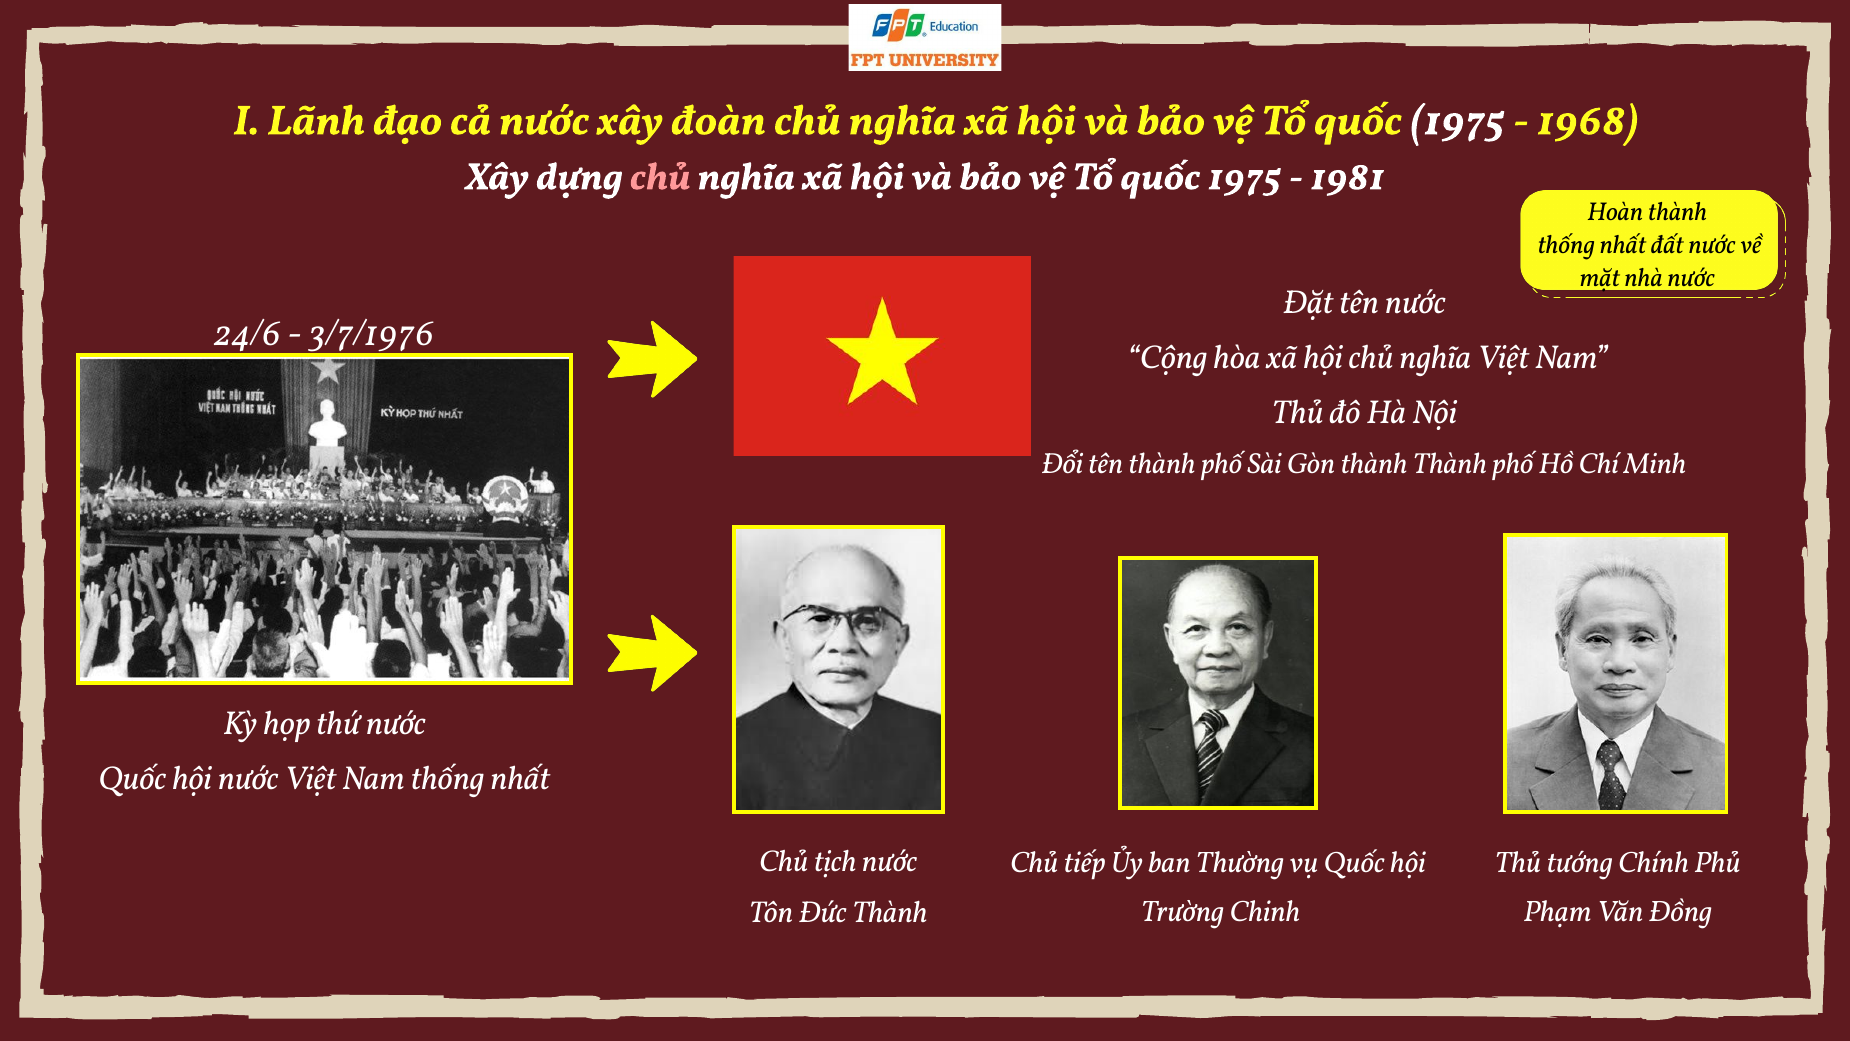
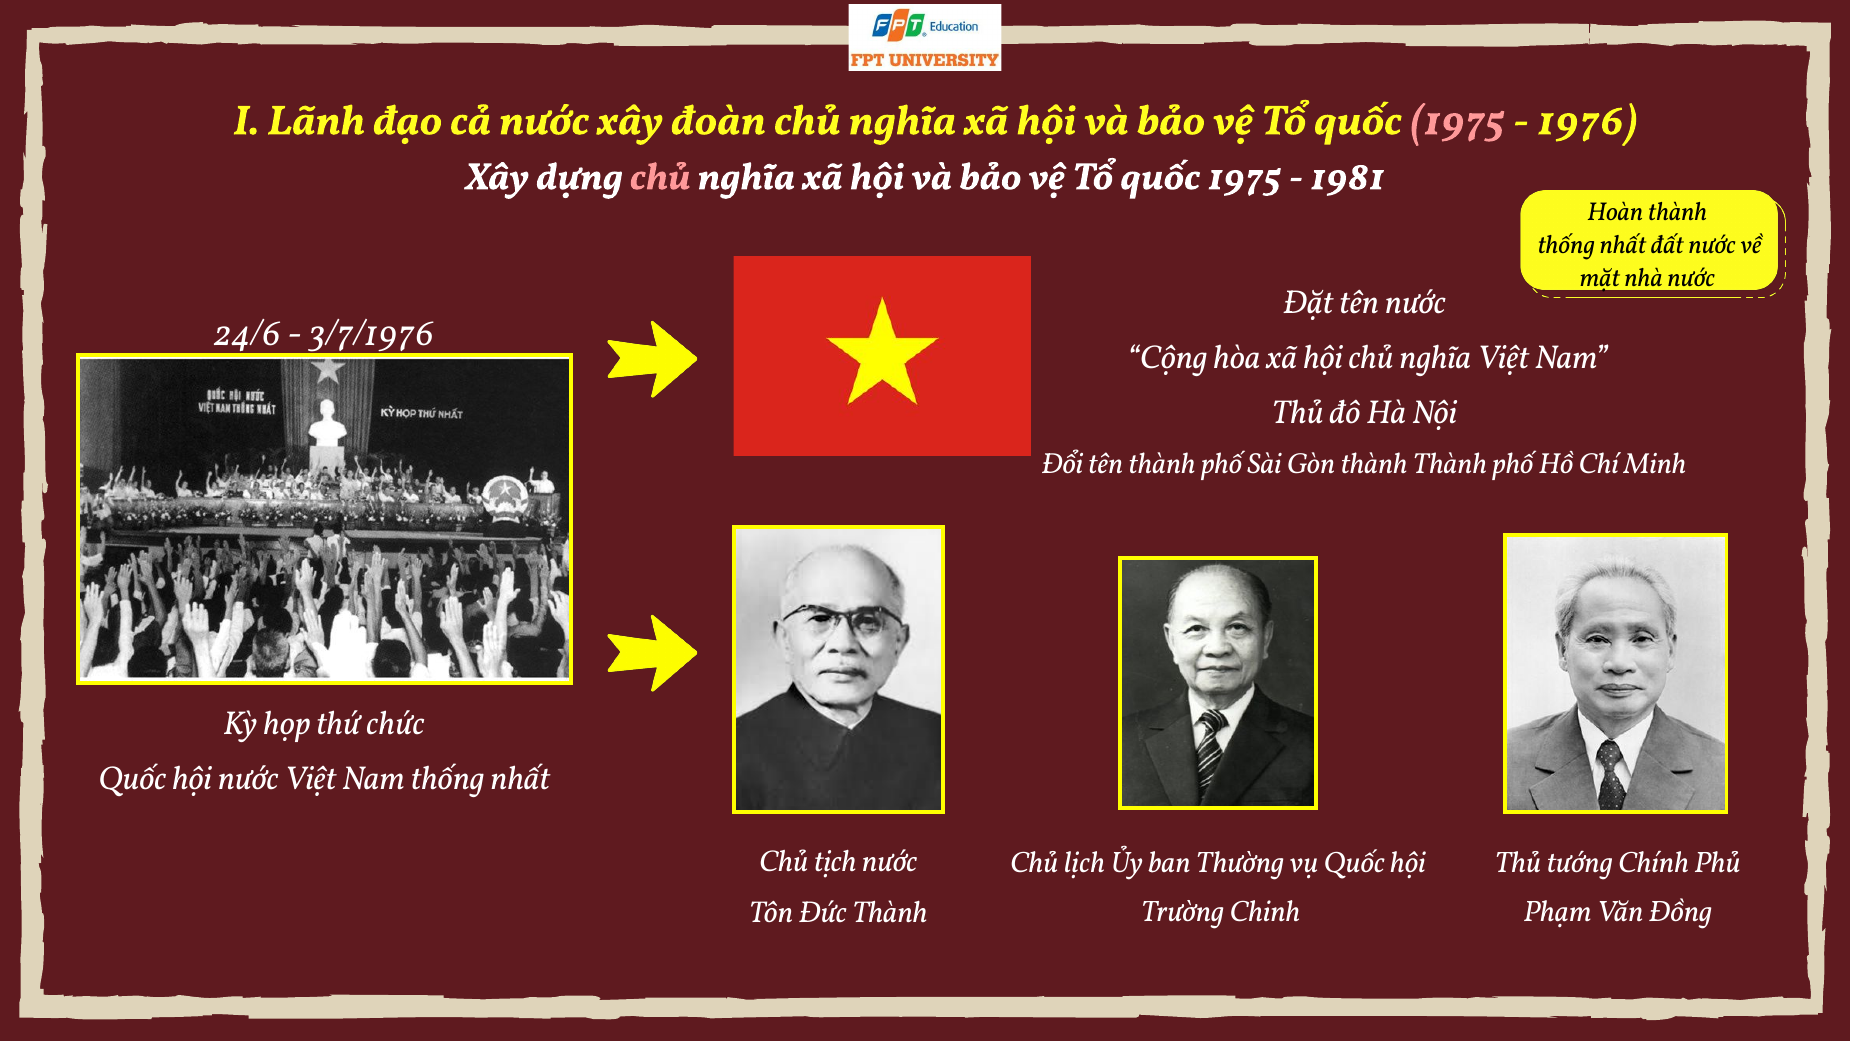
1975 at (1458, 120) colour: white -> pink
1968: 1968 -> 1976
thứ nước: nước -> chức
tiếp: tiếp -> lịch
